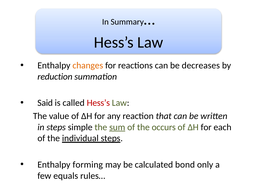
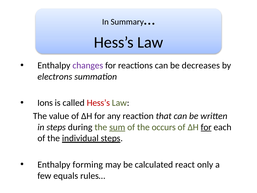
changes colour: orange -> purple
reduction: reduction -> electrons
Said: Said -> Ions
simple: simple -> during
for at (206, 127) underline: none -> present
bond: bond -> react
